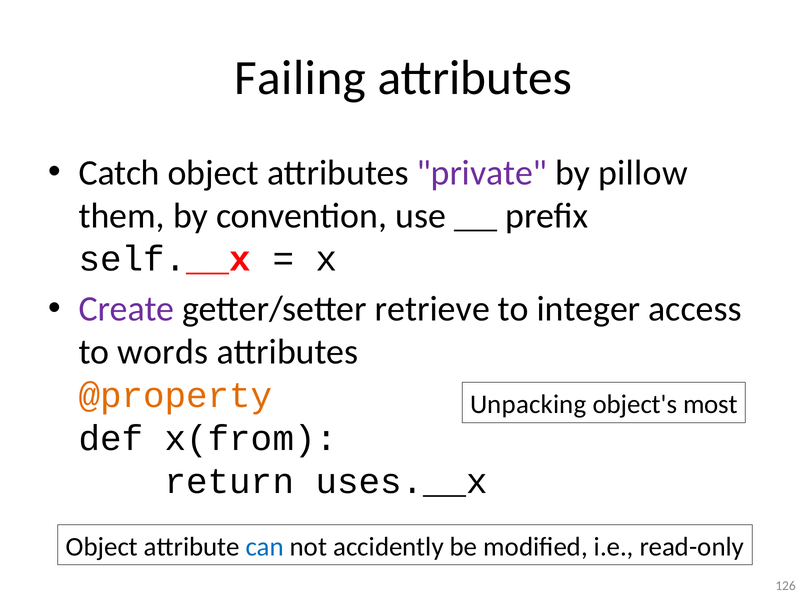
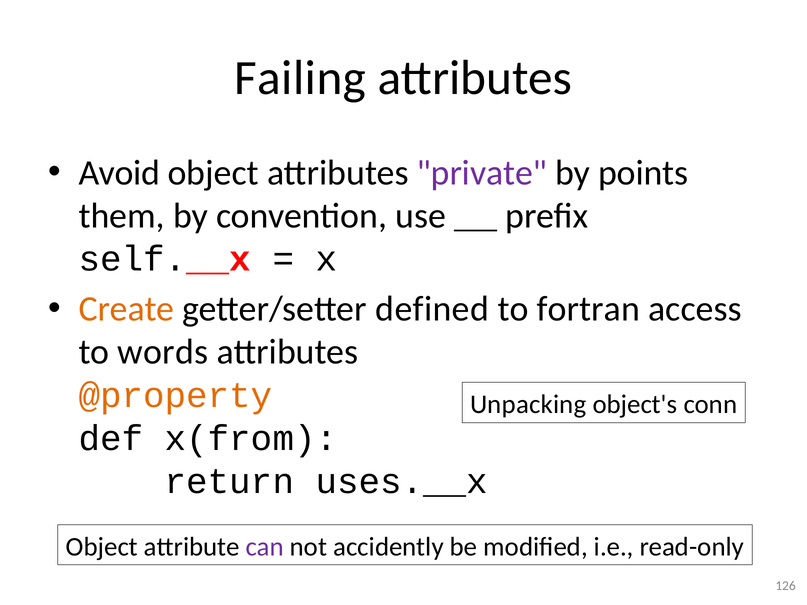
Catch: Catch -> Avoid
pillow: pillow -> points
Create colour: purple -> orange
retrieve: retrieve -> defined
integer: integer -> fortran
most: most -> conn
can colour: blue -> purple
